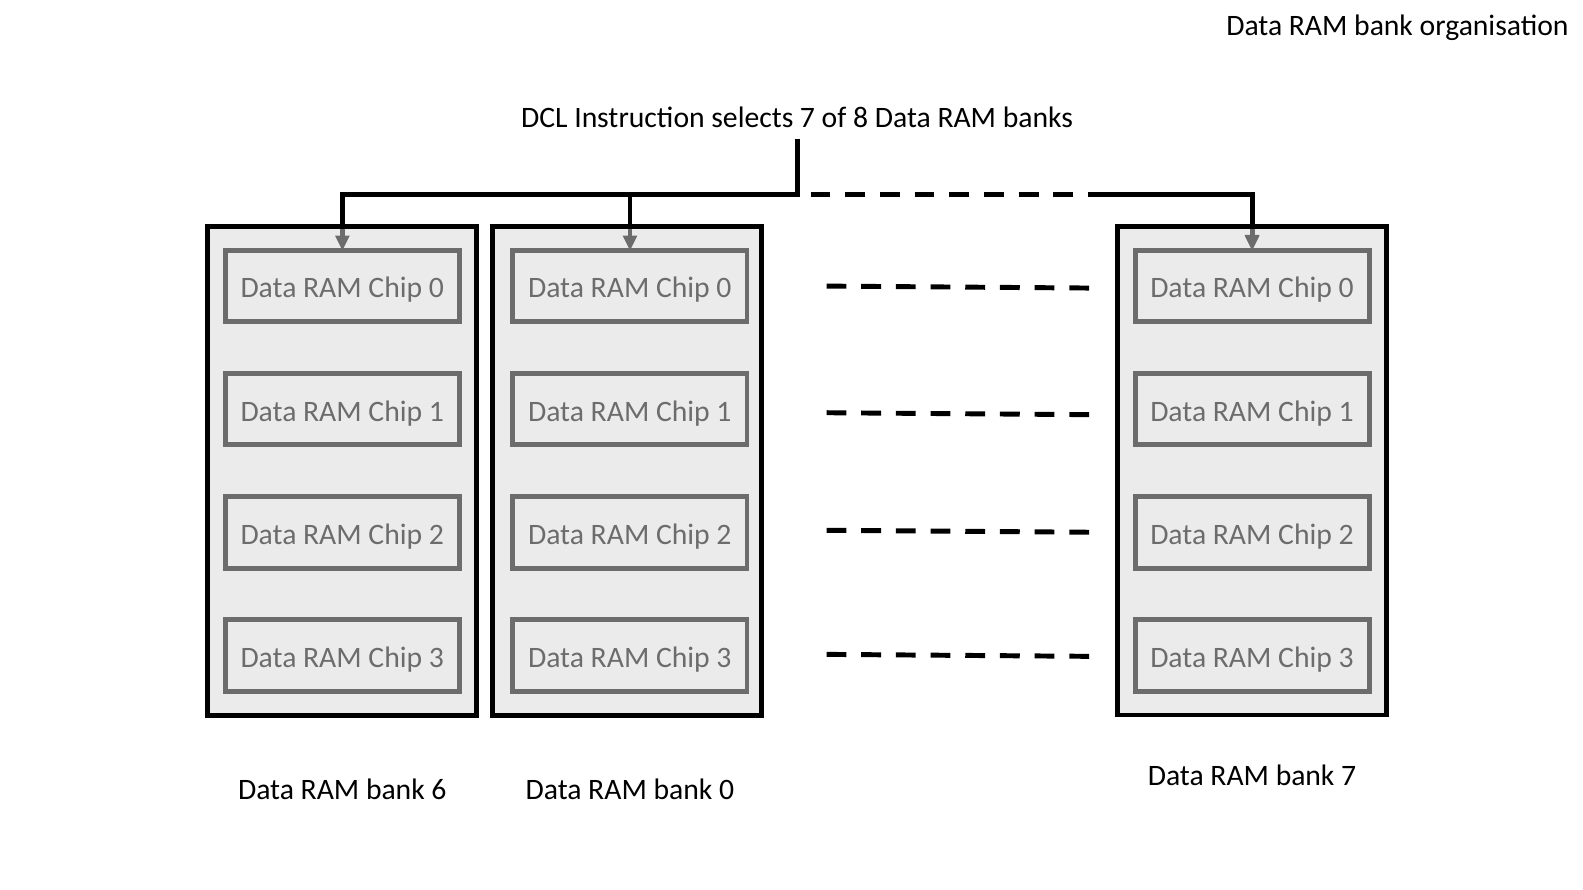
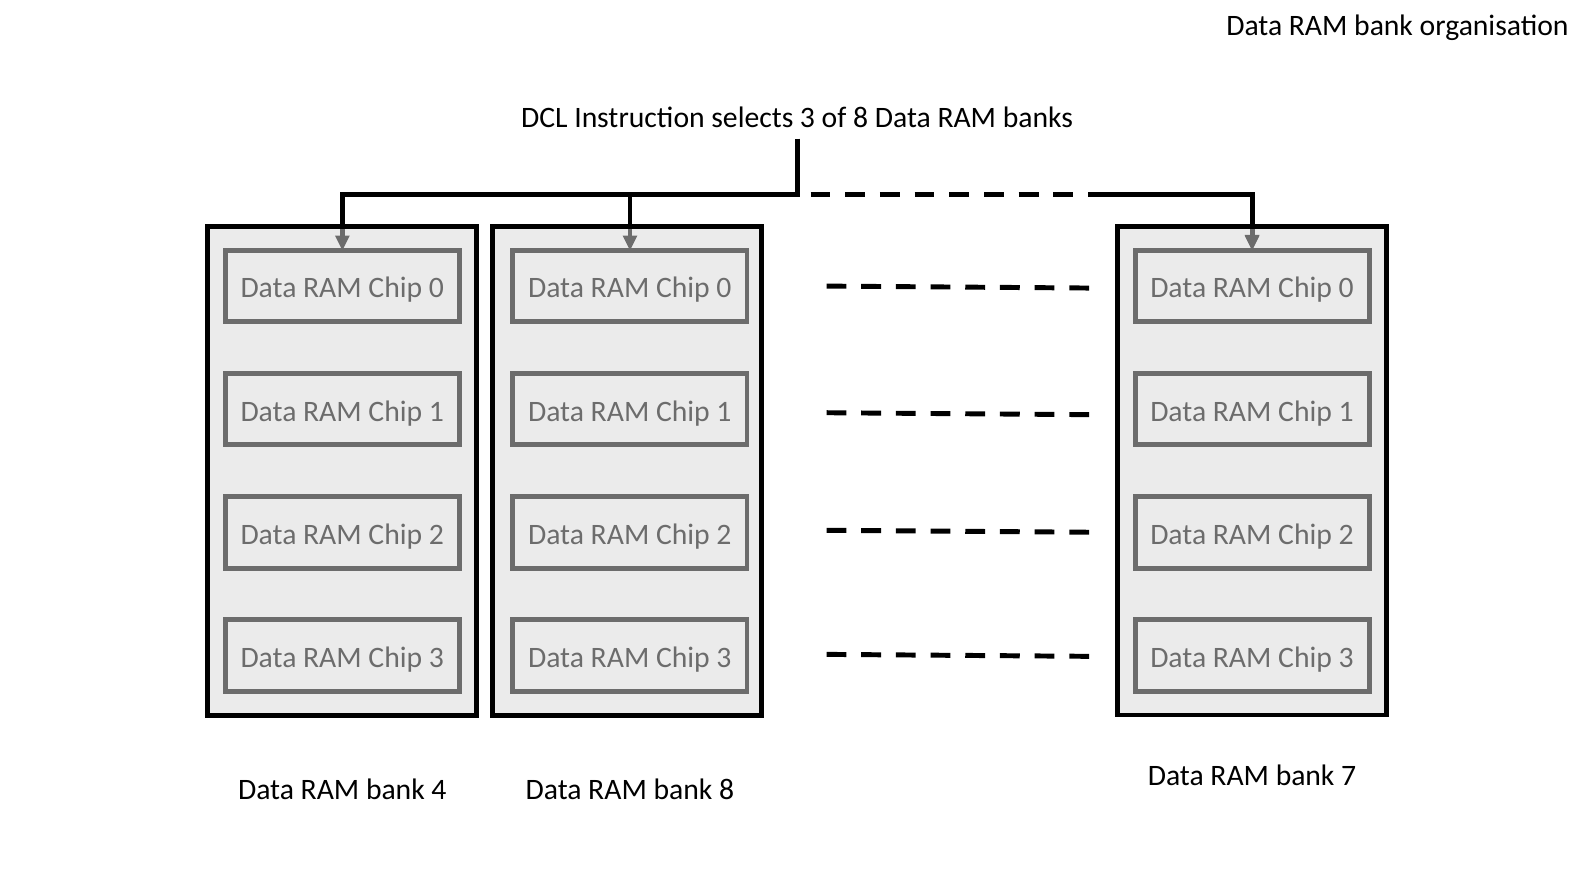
selects 7: 7 -> 3
6: 6 -> 4
bank 0: 0 -> 8
